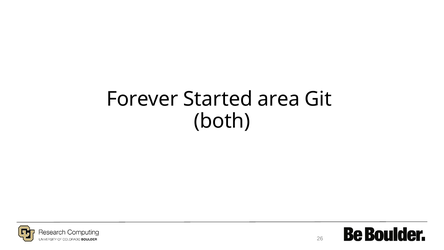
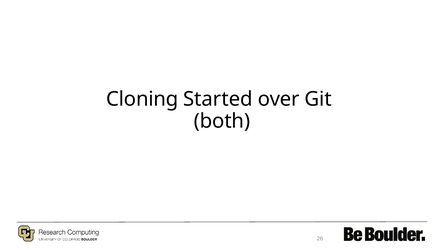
Forever: Forever -> Cloning
area: area -> over
